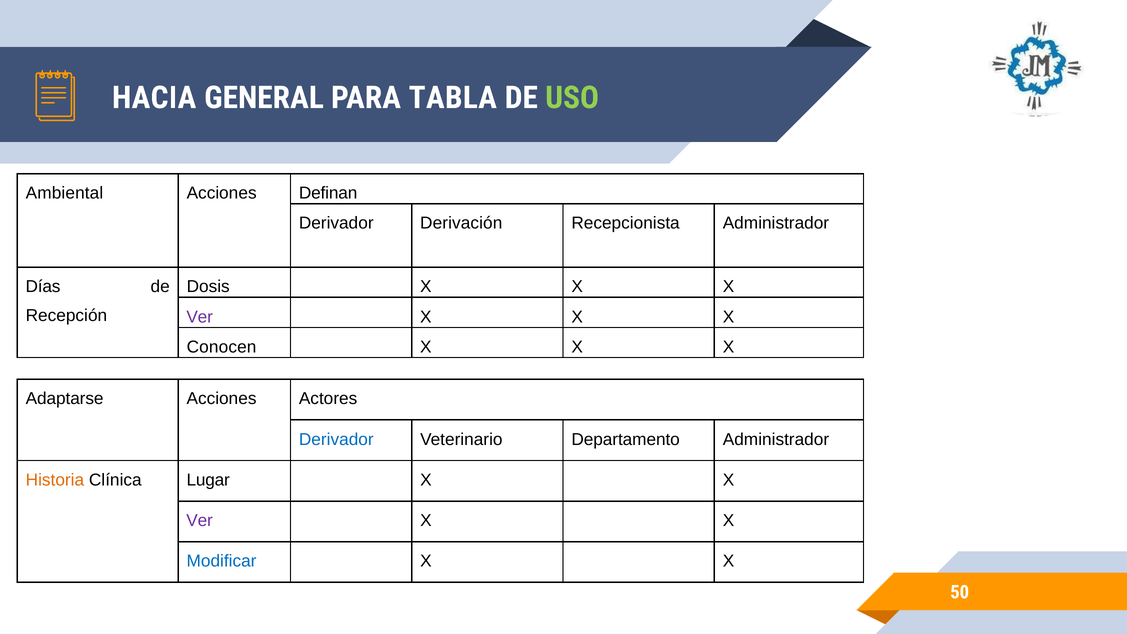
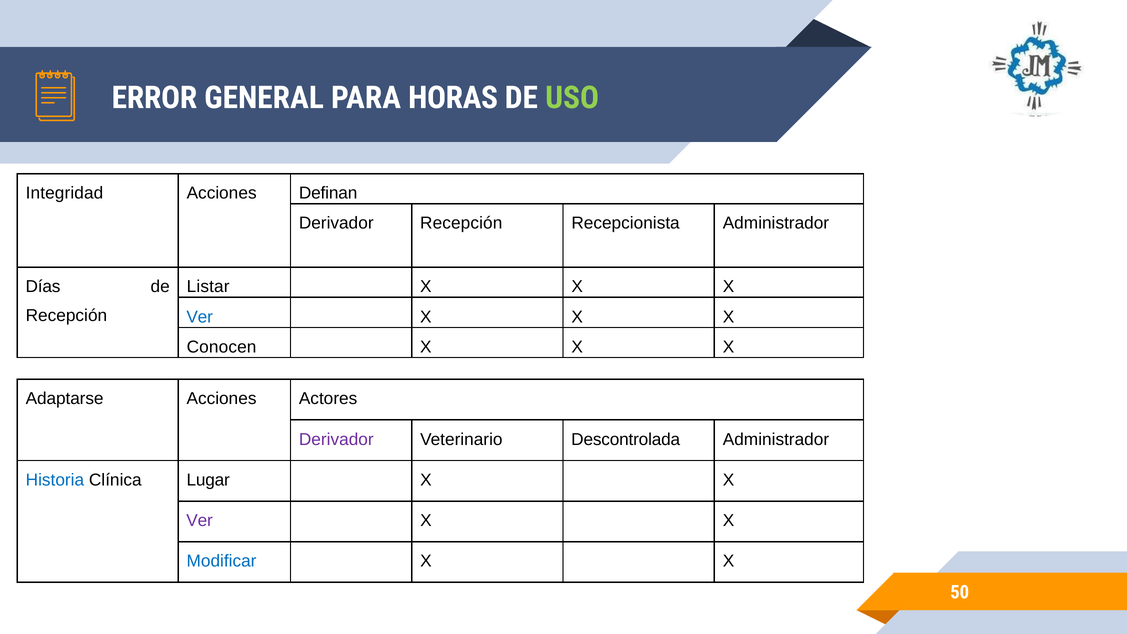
HACIA: HACIA -> ERROR
TABLA: TABLA -> HORAS
Ambiental: Ambiental -> Integridad
Derivador Derivación: Derivación -> Recepción
Dosis: Dosis -> Listar
Ver at (200, 317) colour: purple -> blue
Derivador at (336, 439) colour: blue -> purple
Departamento: Departamento -> Descontrolada
Historia colour: orange -> blue
